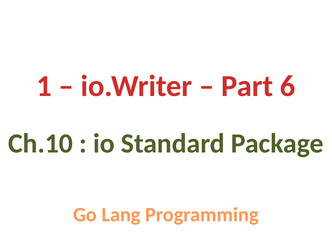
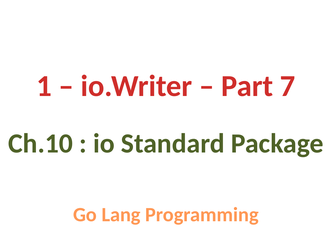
6: 6 -> 7
